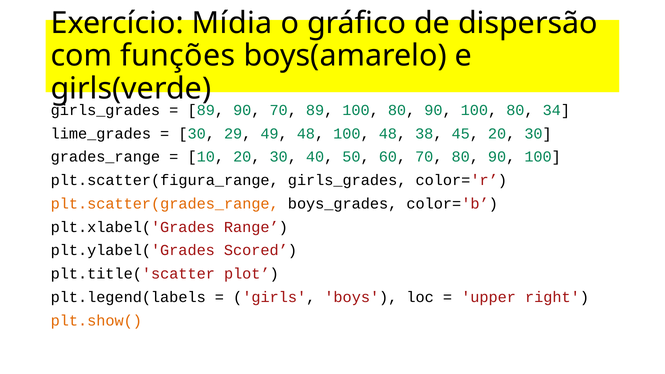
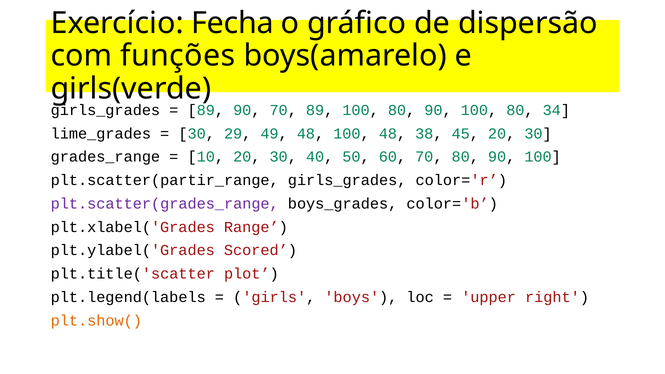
Mídia: Mídia -> Fecha
plt.scatter(figura_range: plt.scatter(figura_range -> plt.scatter(partir_range
plt.scatter(grades_range colour: orange -> purple
